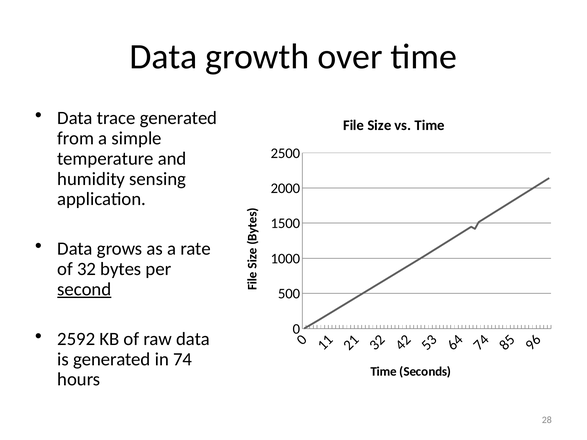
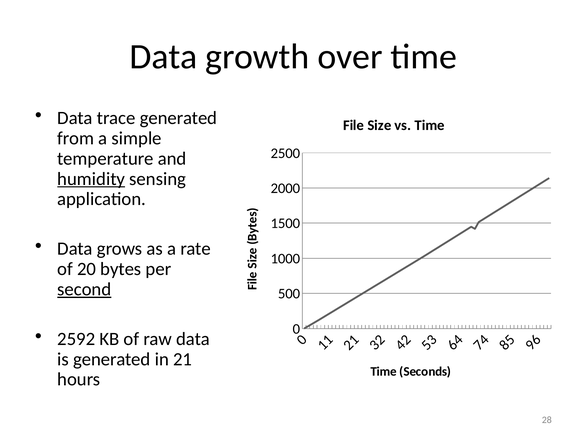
humidity underline: none -> present
32: 32 -> 20
74: 74 -> 21
